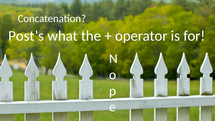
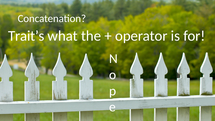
Post’s: Post’s -> Trait’s
